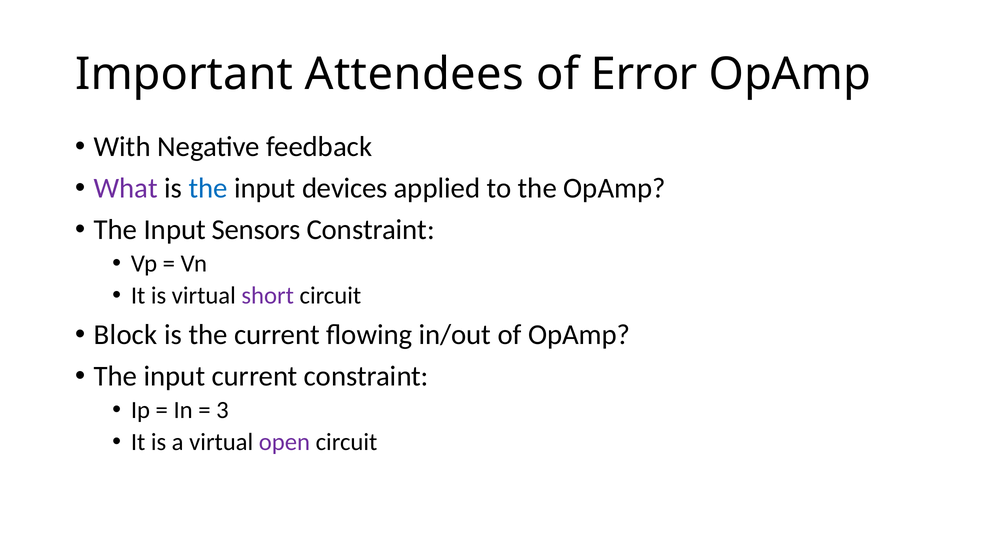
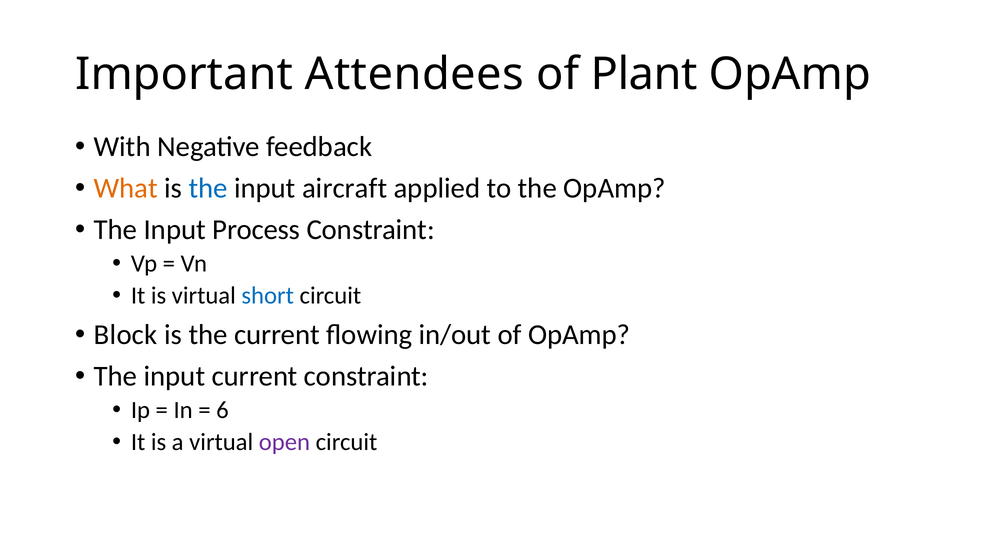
Error: Error -> Plant
What colour: purple -> orange
devices: devices -> aircraft
Sensors: Sensors -> Process
short colour: purple -> blue
3: 3 -> 6
